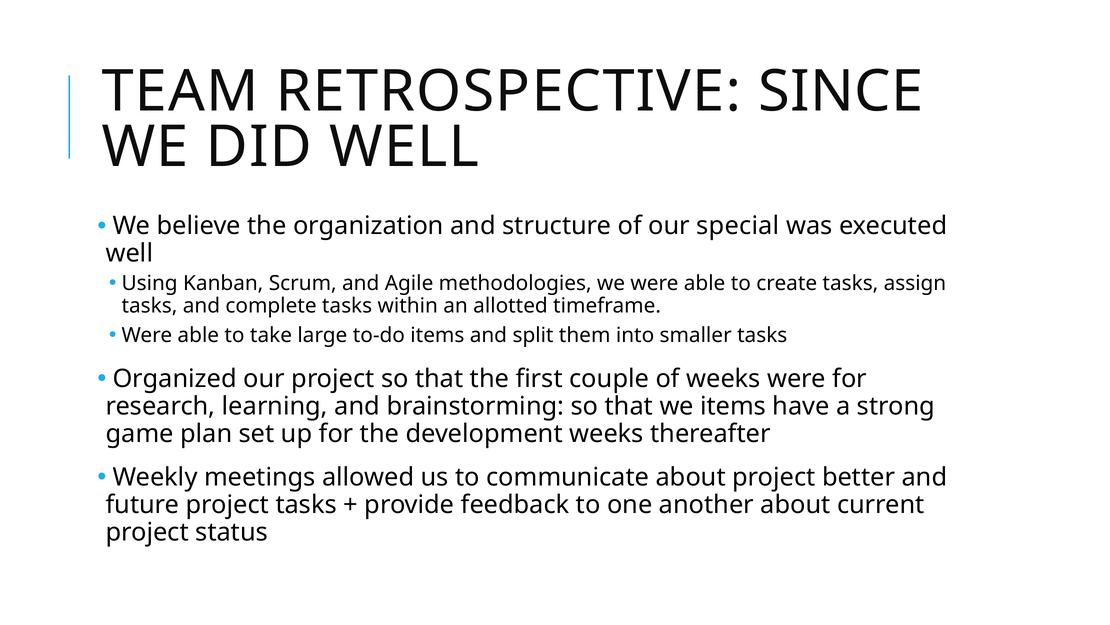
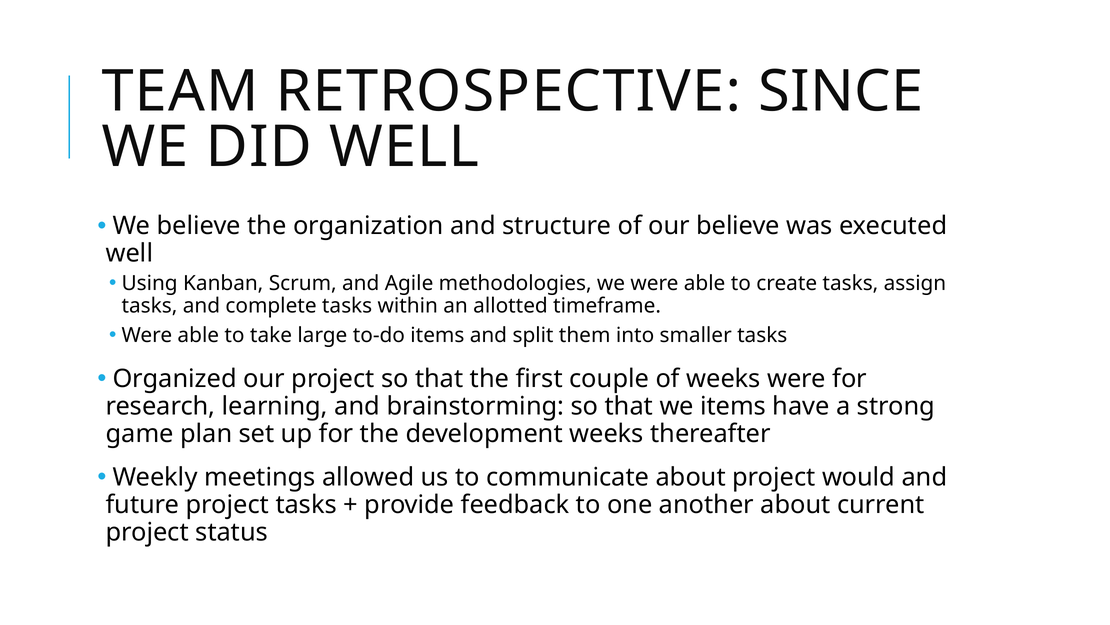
our special: special -> believe
better: better -> would
